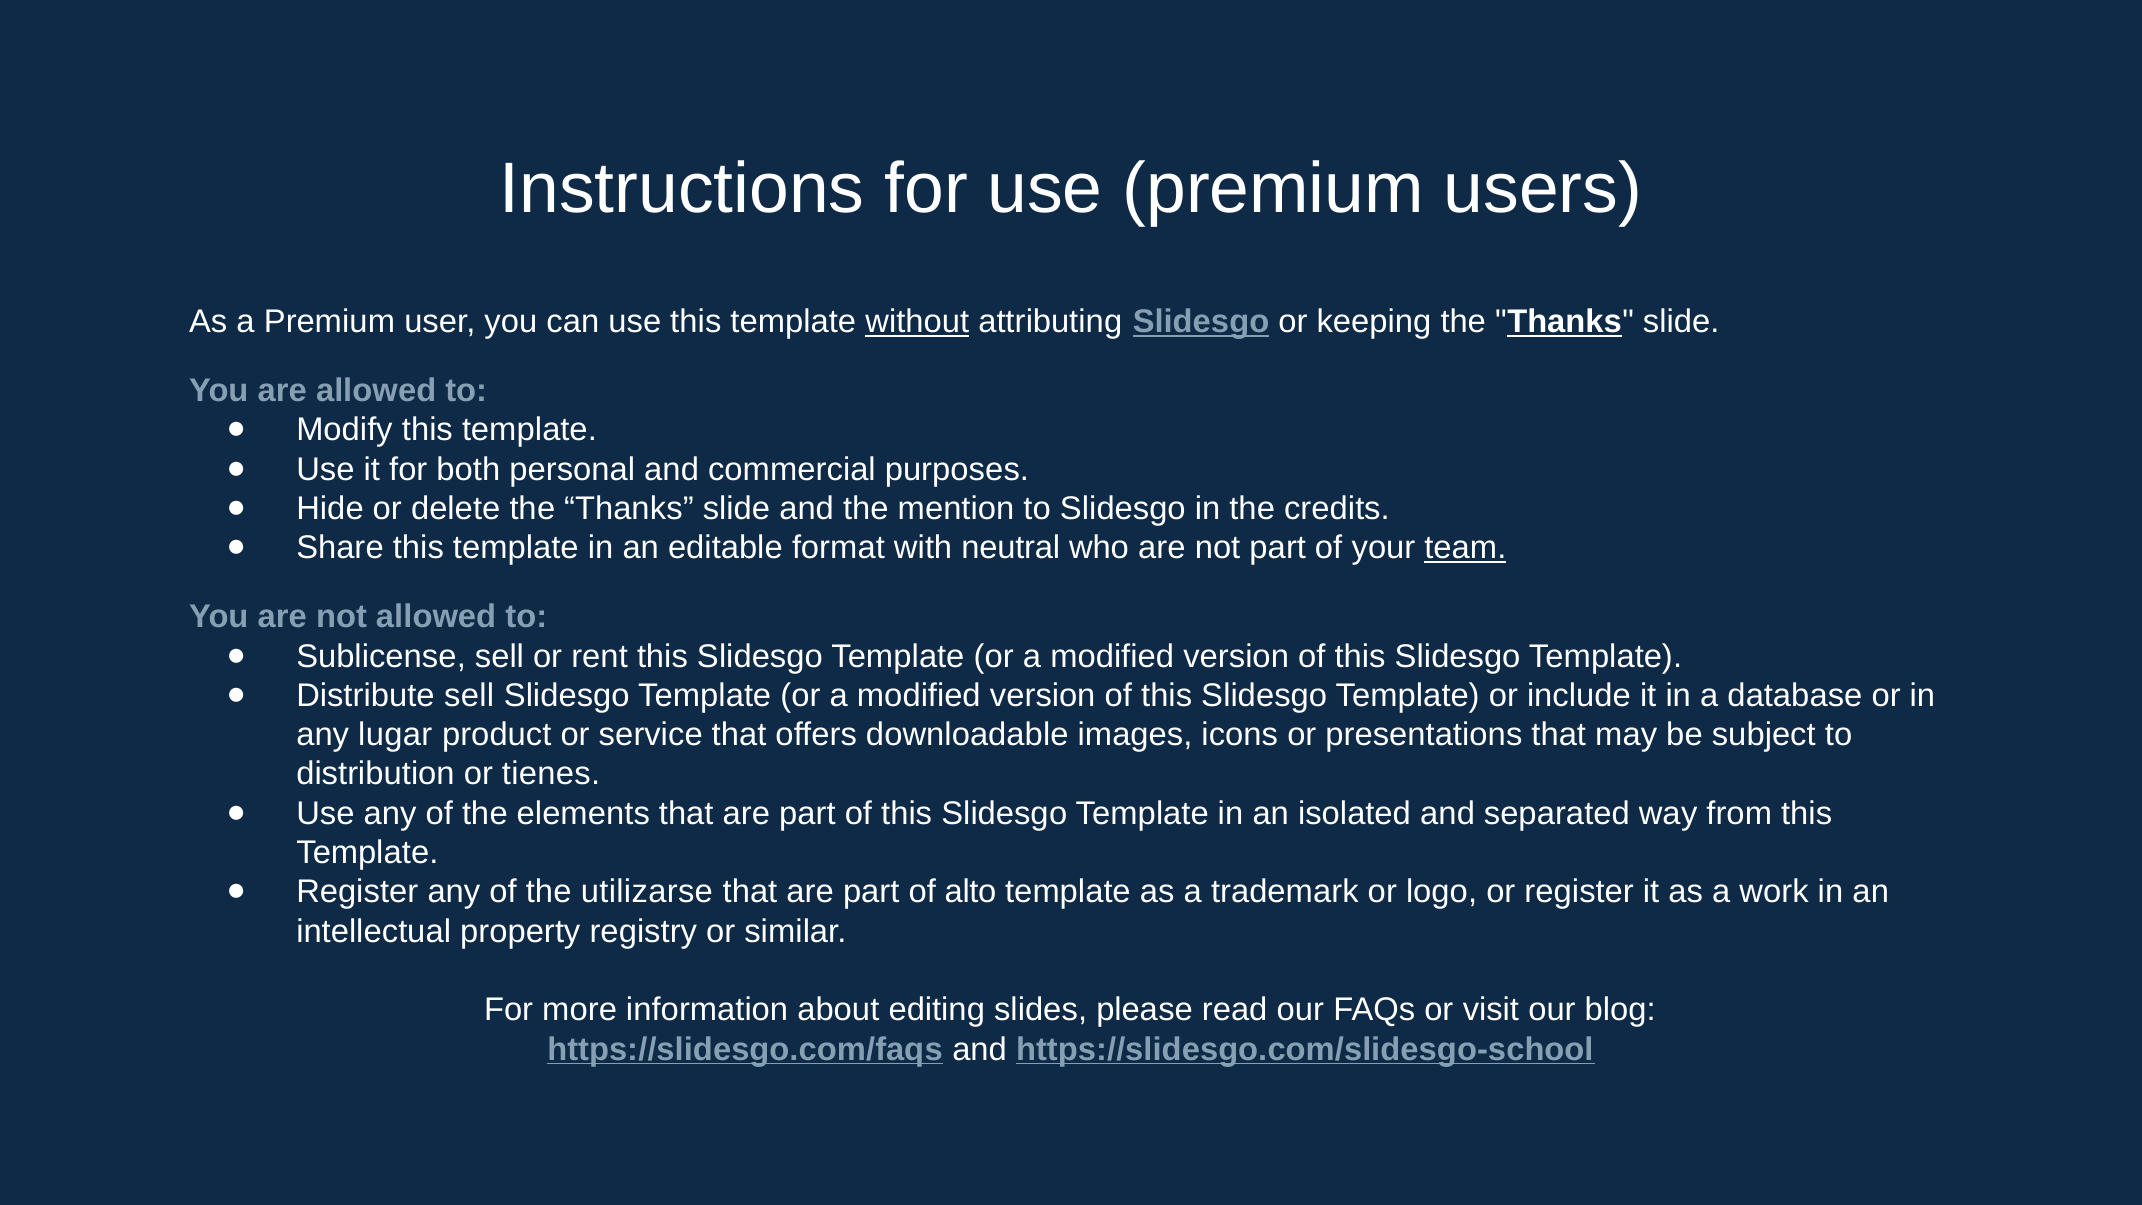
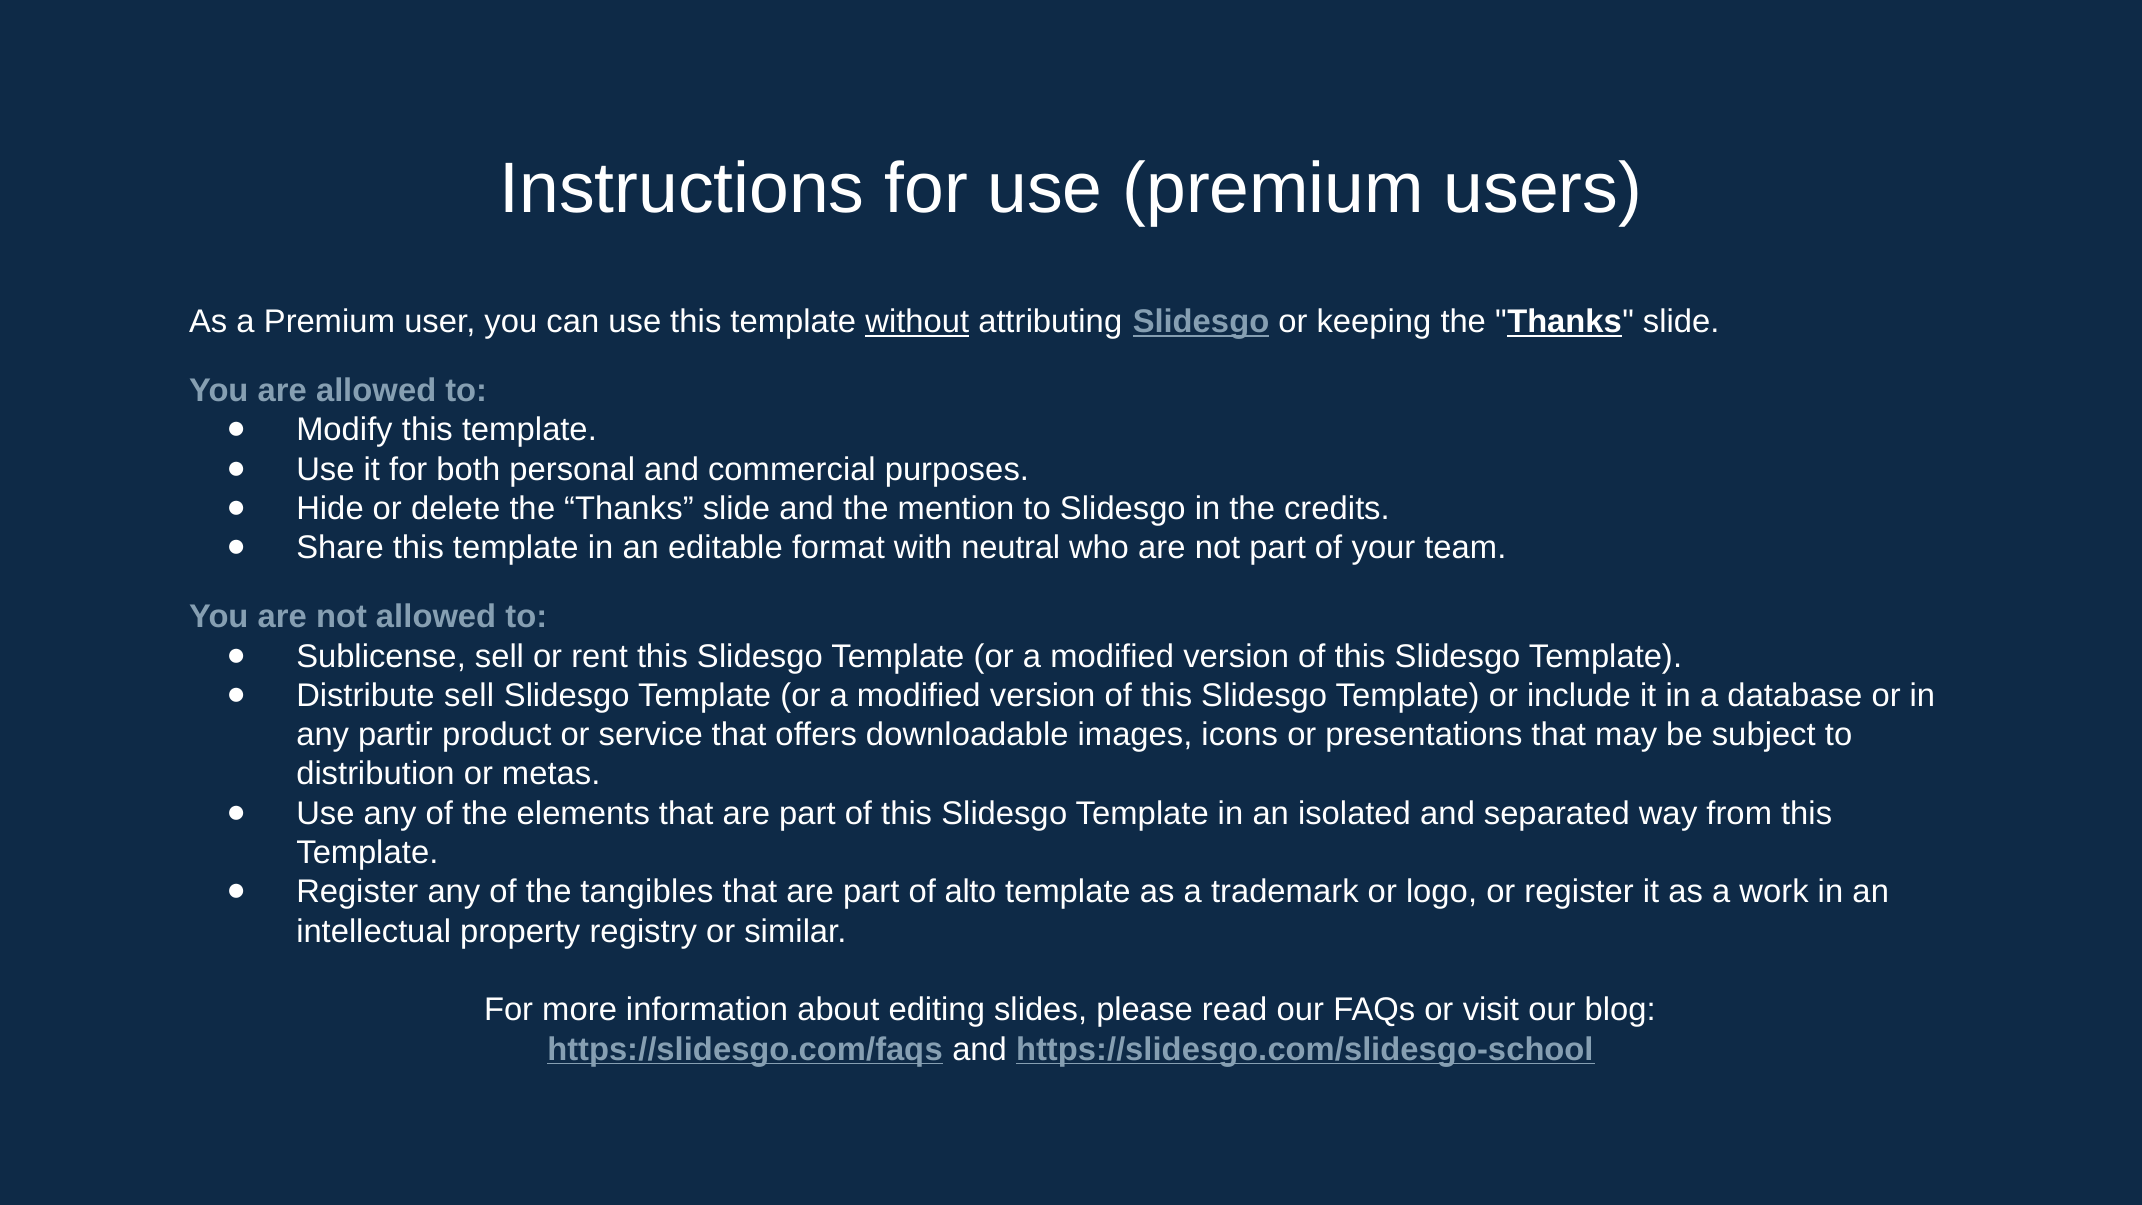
team underline: present -> none
lugar: lugar -> partir
tienes: tienes -> metas
utilizarse: utilizarse -> tangibles
